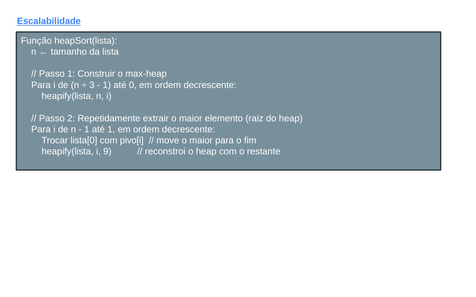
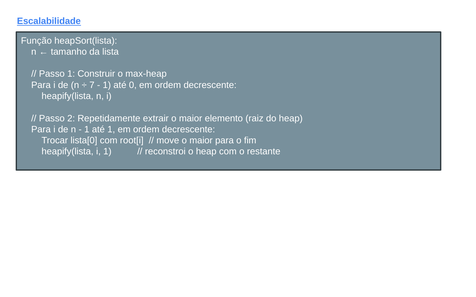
3: 3 -> 7
pivo[i: pivo[i -> root[i
i 9: 9 -> 1
